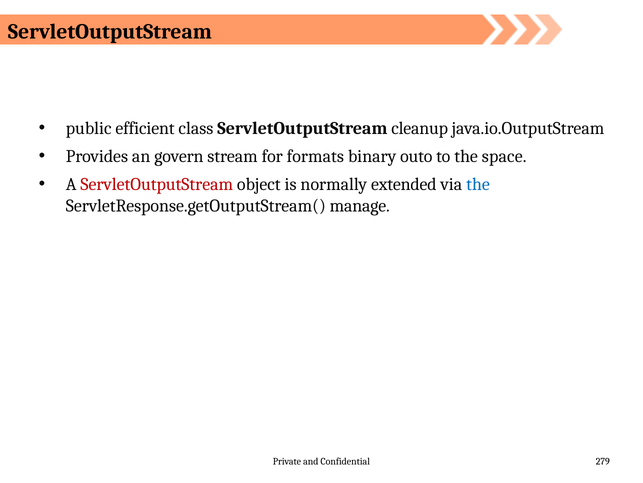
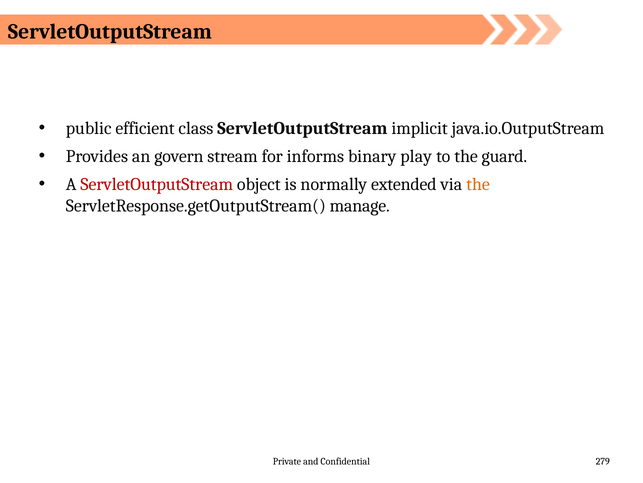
cleanup: cleanup -> implicit
formats: formats -> informs
outo: outo -> play
space: space -> guard
the at (478, 184) colour: blue -> orange
